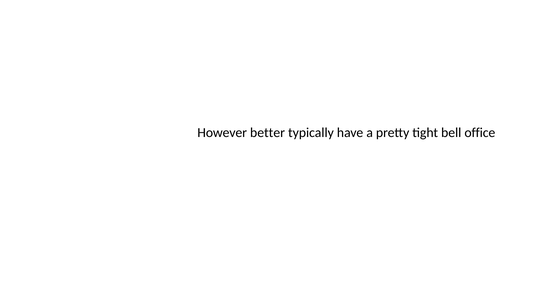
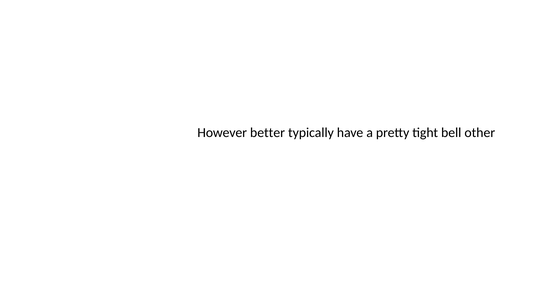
office: office -> other
